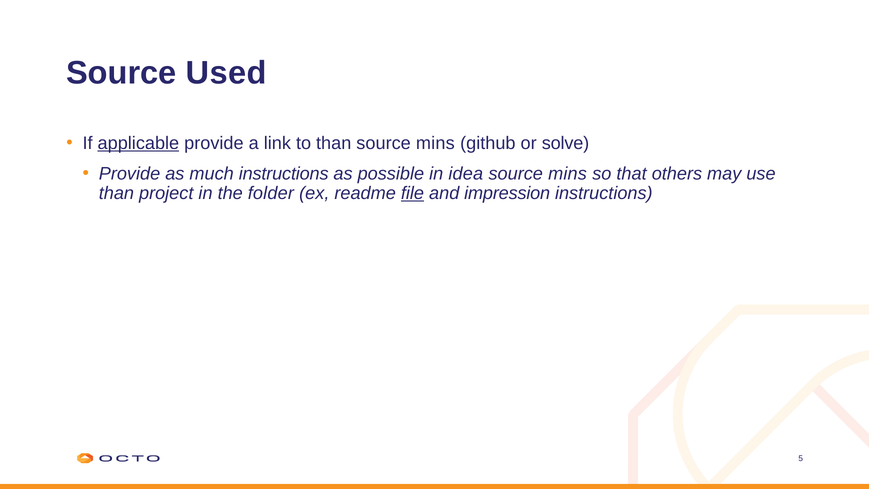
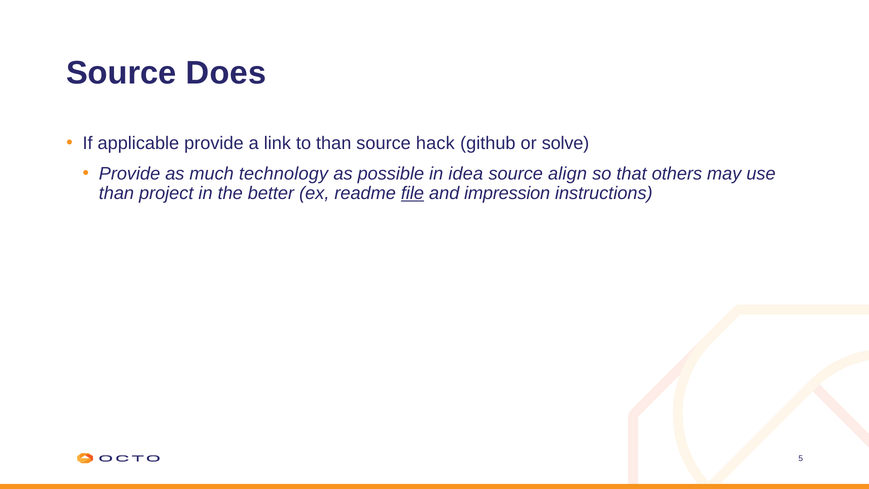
Used: Used -> Does
applicable underline: present -> none
mins at (435, 143): mins -> hack
much instructions: instructions -> technology
mins at (568, 174): mins -> align
folder: folder -> better
